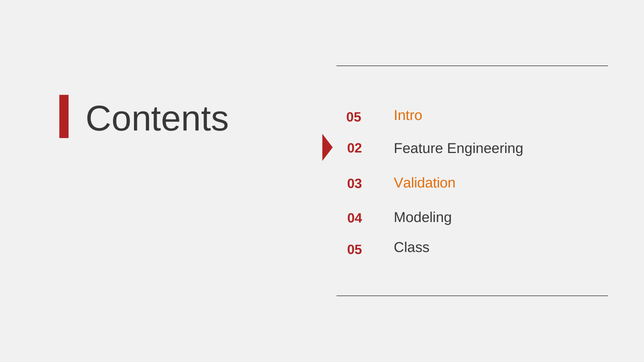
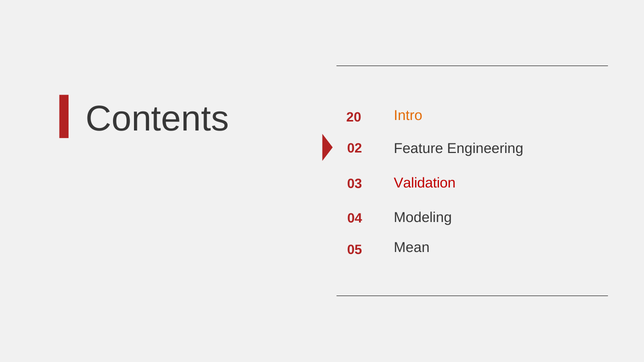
Contents 05: 05 -> 20
Validation colour: orange -> red
Class: Class -> Mean
